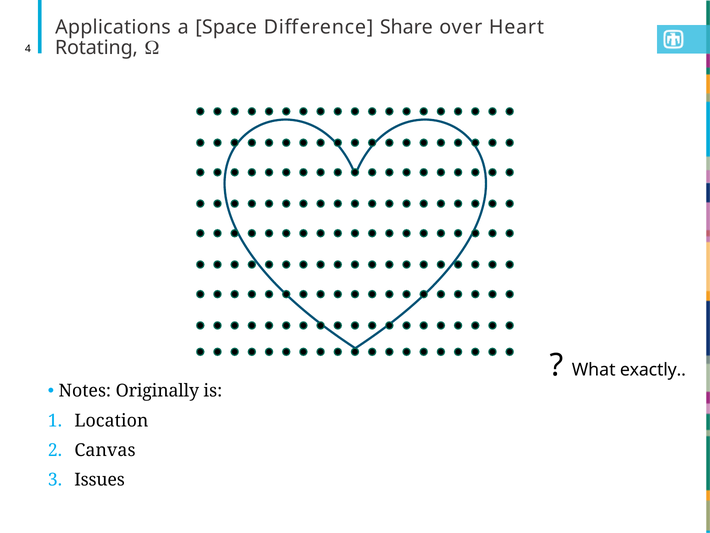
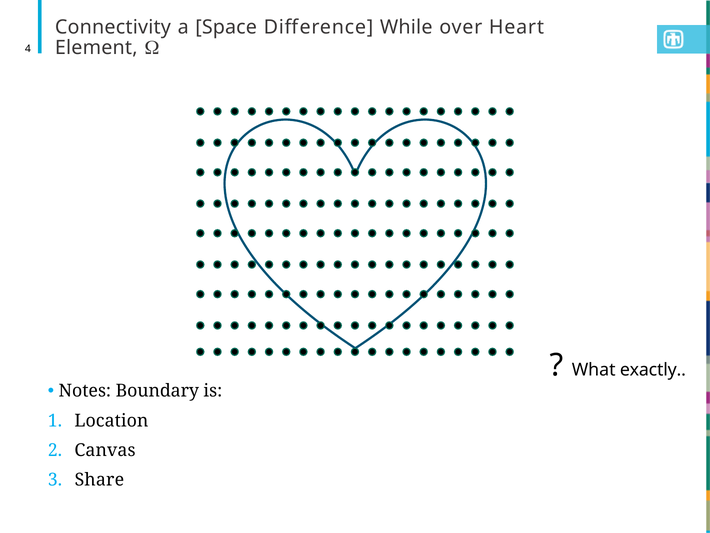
Applications: Applications -> Connectivity
Share: Share -> While
Rotating: Rotating -> Element
Originally: Originally -> Boundary
Issues: Issues -> Share
